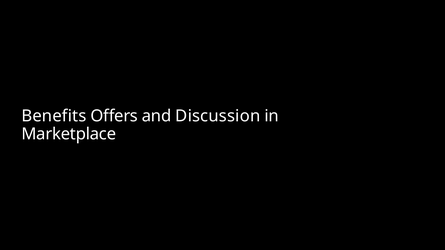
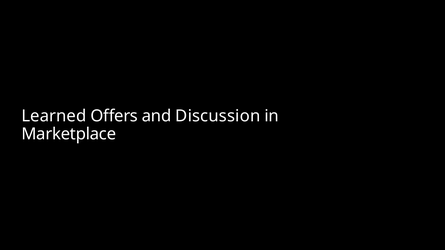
Benefits: Benefits -> Learned
